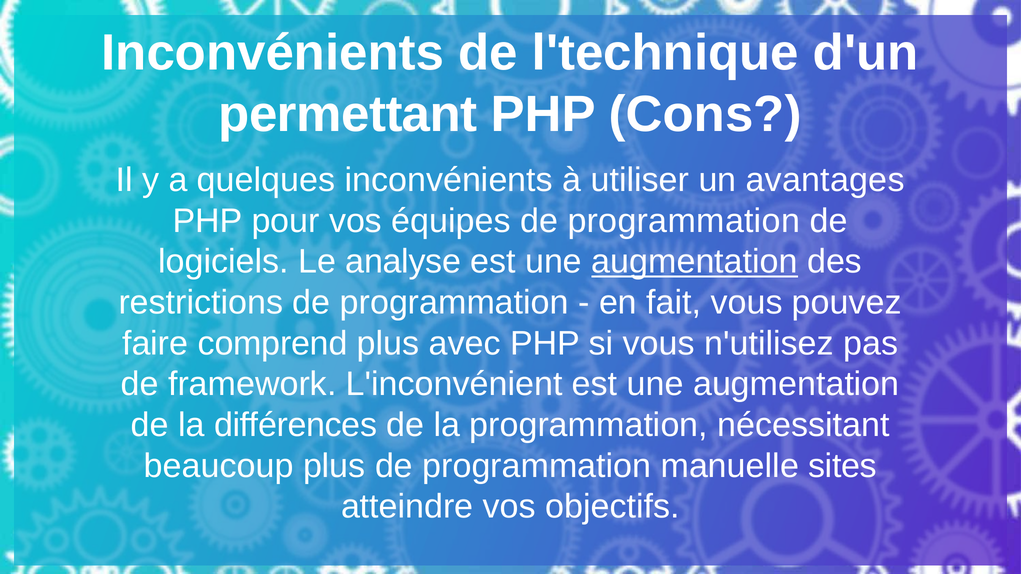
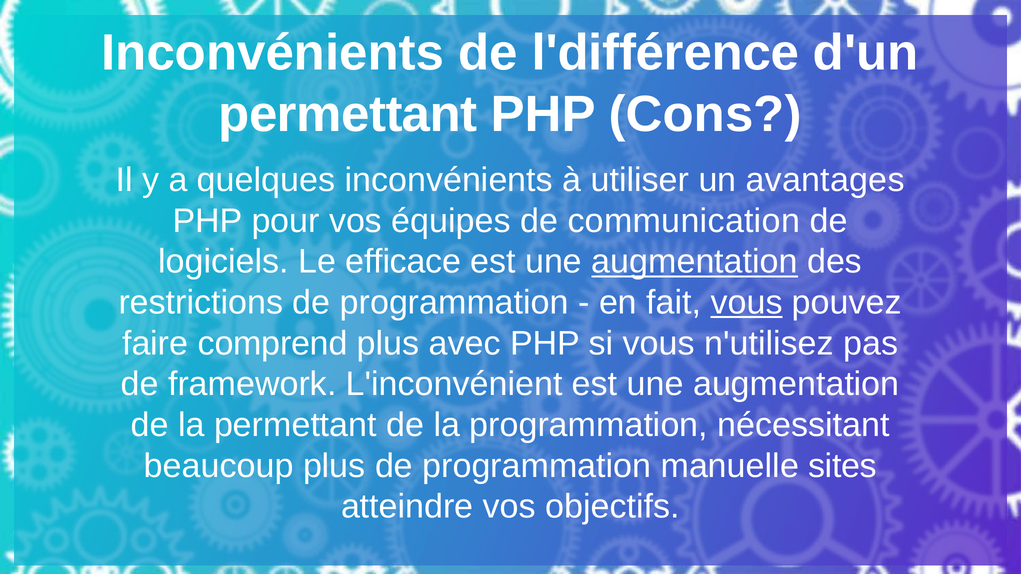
l'technique: l'technique -> l'différence
équipes de programmation: programmation -> communication
analyse: analyse -> efficace
vous at (747, 303) underline: none -> present
la différences: différences -> permettant
